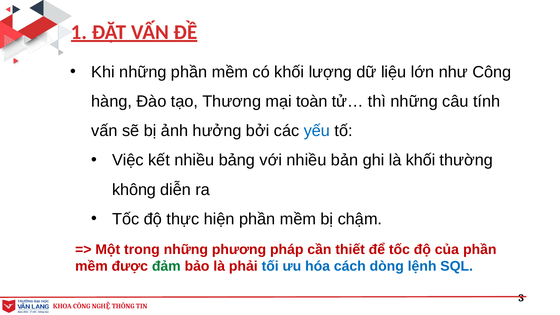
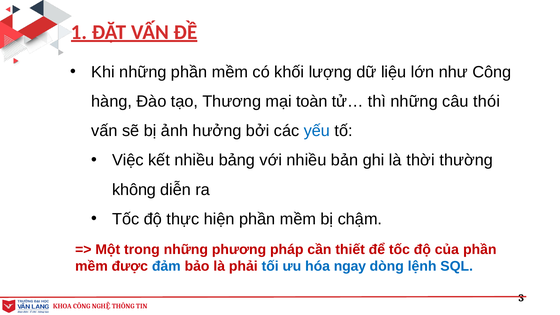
tính: tính -> thói
là khối: khối -> thời
đảm colour: green -> blue
cách: cách -> ngay
